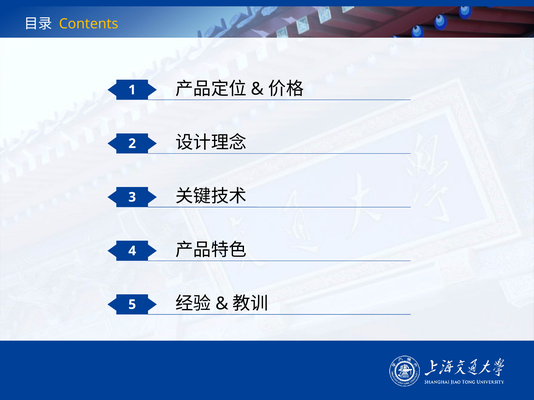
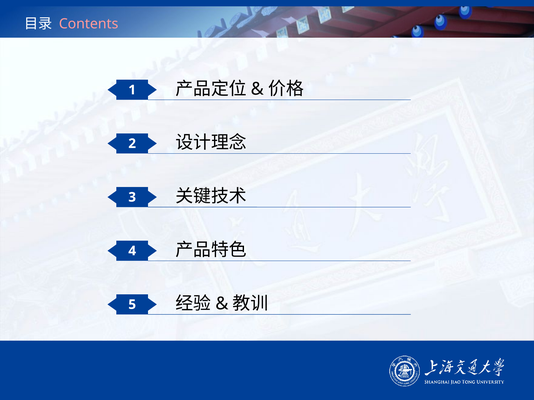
Contents colour: yellow -> pink
